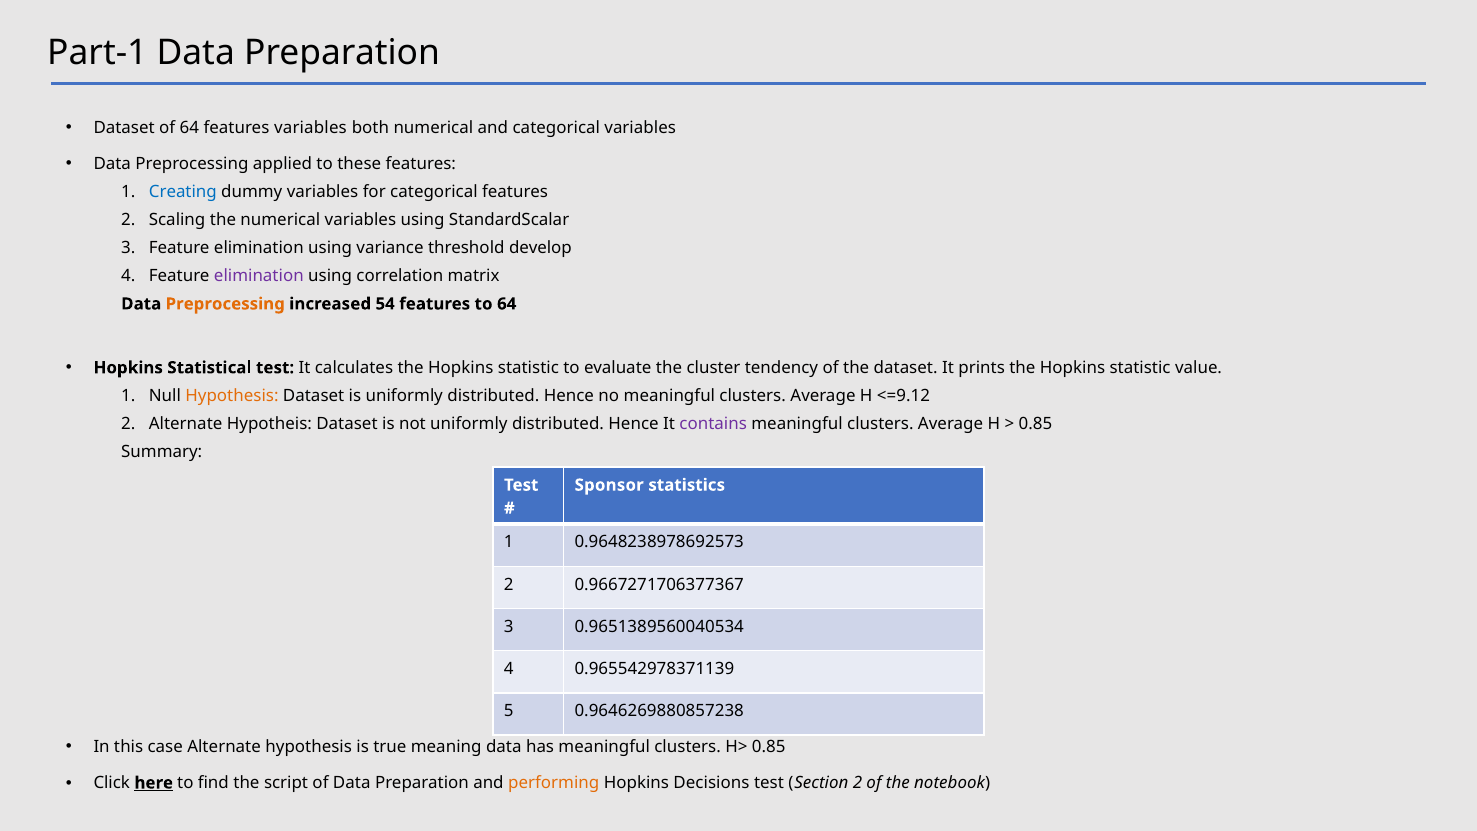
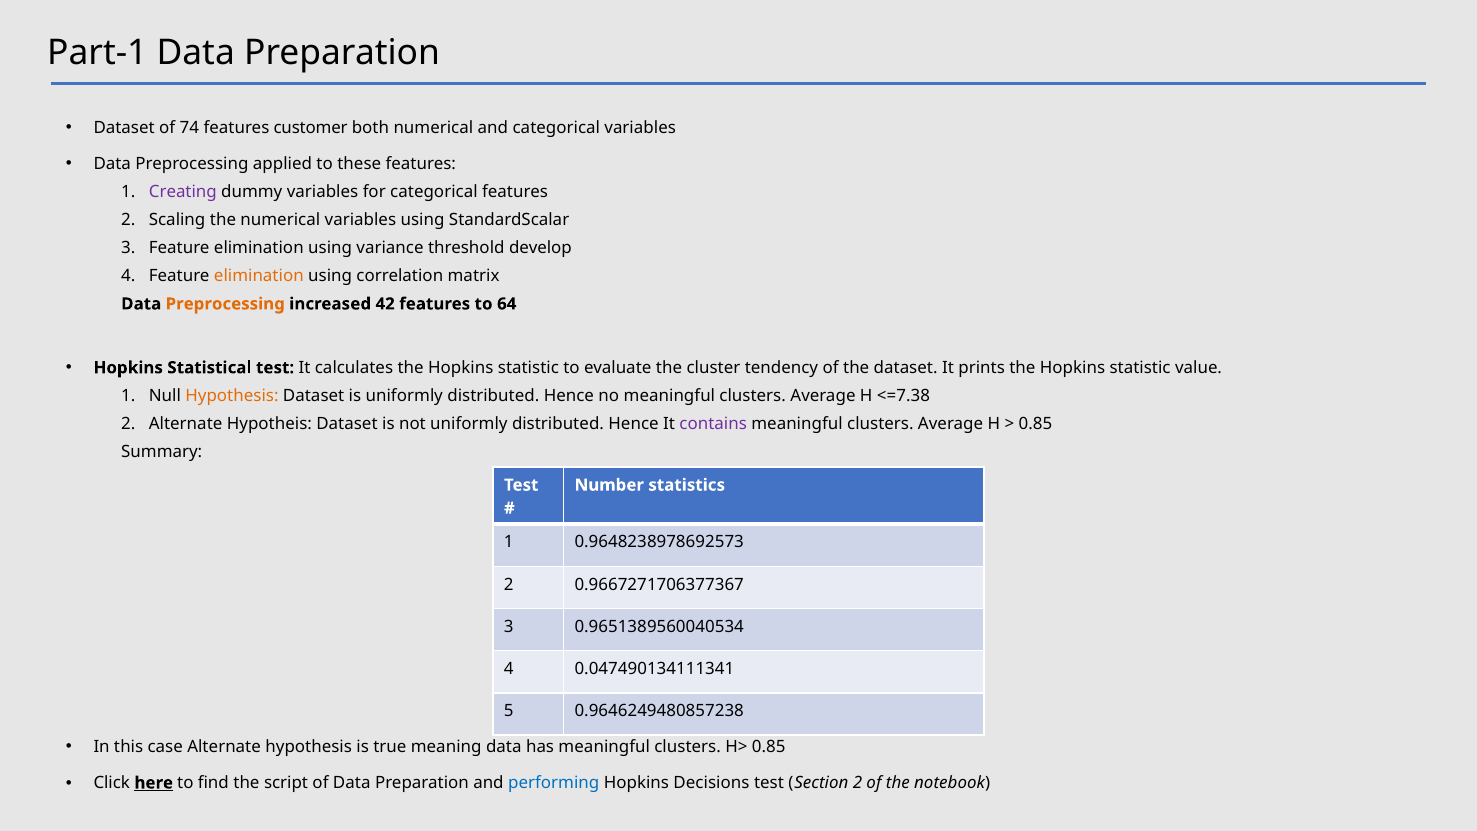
of 64: 64 -> 74
features variables: variables -> customer
Creating colour: blue -> purple
elimination at (259, 276) colour: purple -> orange
54: 54 -> 42
<=9.12: <=9.12 -> <=7.38
Sponsor: Sponsor -> Number
0.965542978371139: 0.965542978371139 -> 0.047490134111341
0.9646269880857238: 0.9646269880857238 -> 0.9646249480857238
performing colour: orange -> blue
